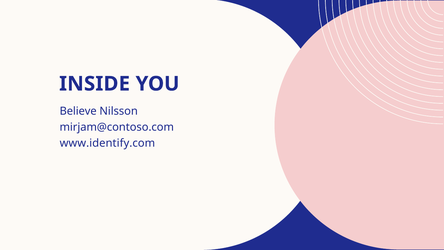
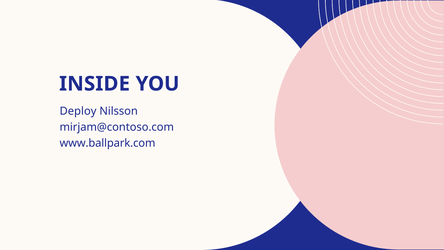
Believe: Believe -> Deploy
www.identify.com: www.identify.com -> www.ballpark.com
